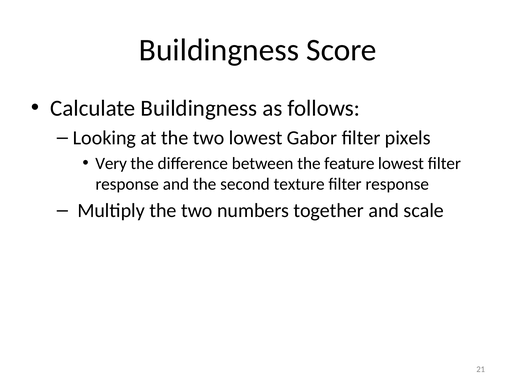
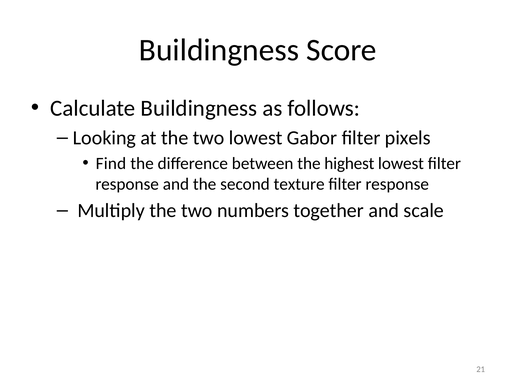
Very: Very -> Find
feature: feature -> highest
